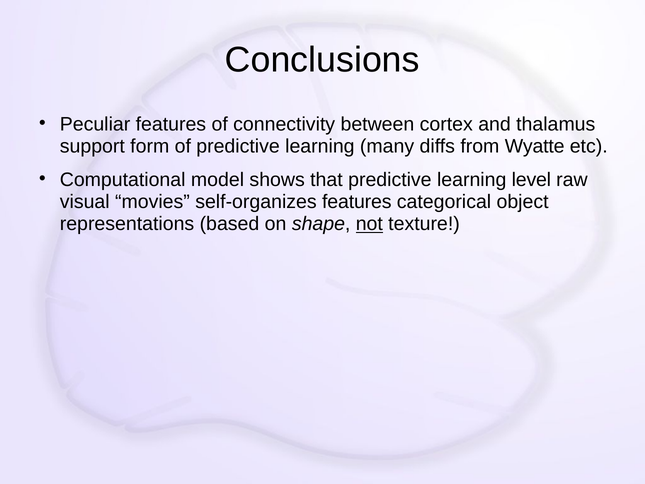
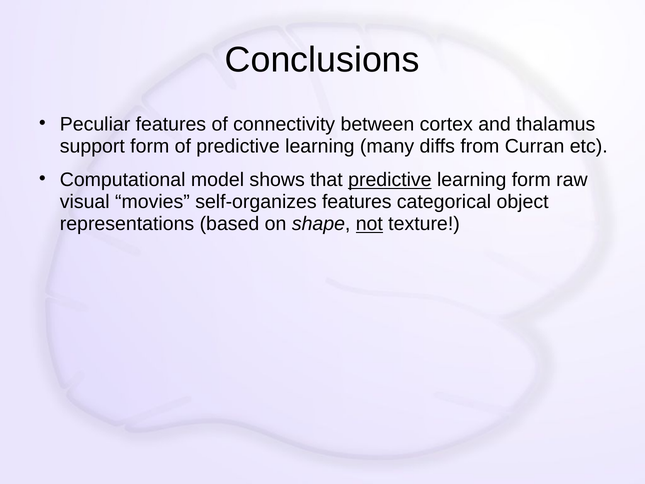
Wyatte: Wyatte -> Curran
predictive at (390, 180) underline: none -> present
learning level: level -> form
